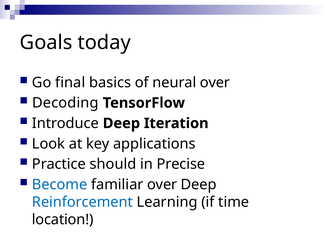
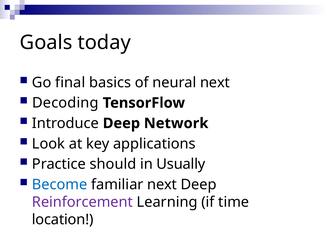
neural over: over -> next
Iteration: Iteration -> Network
Precise: Precise -> Usually
familiar over: over -> next
Reinforcement colour: blue -> purple
